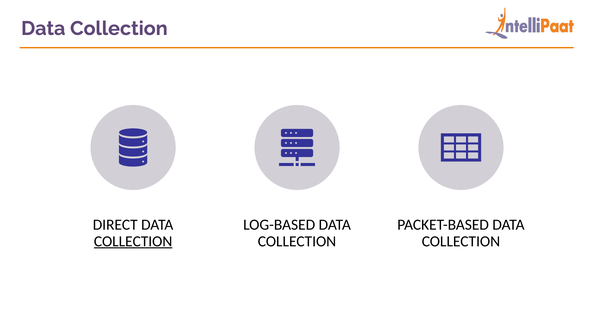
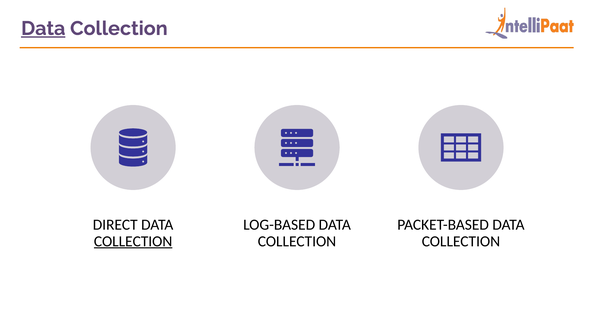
Data at (43, 29) underline: none -> present
